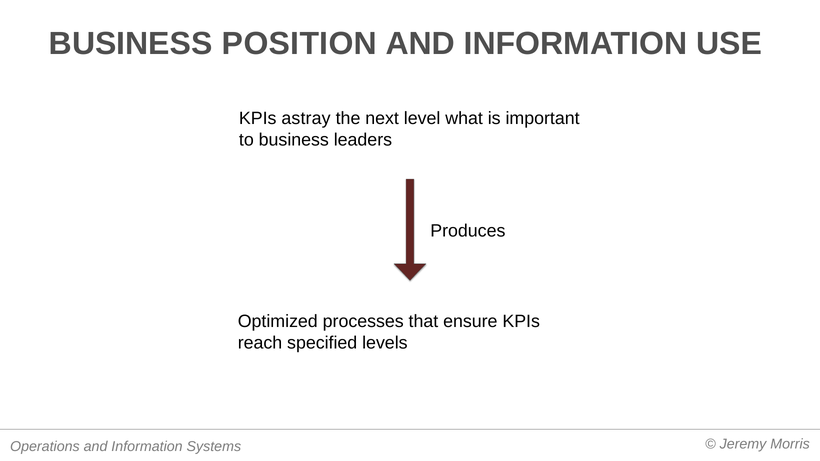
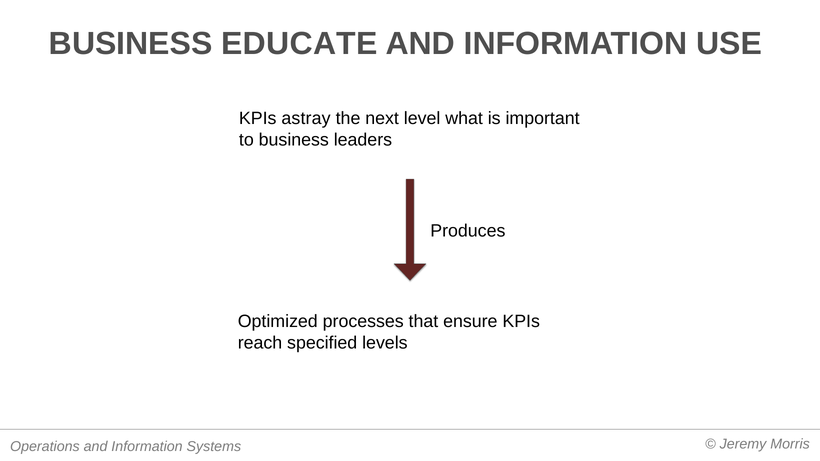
POSITION: POSITION -> EDUCATE
